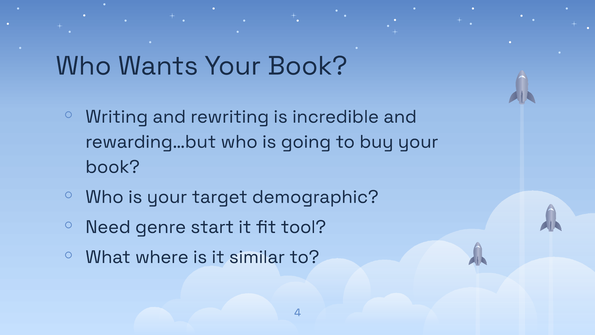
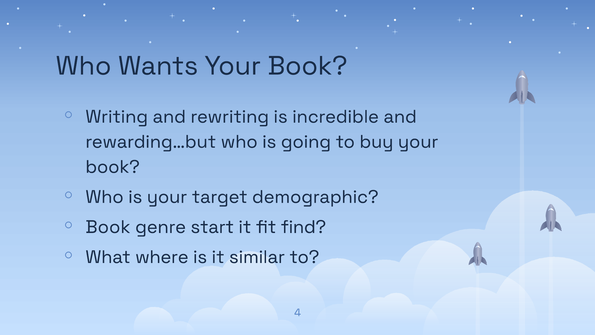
Need at (108, 227): Need -> Book
tool: tool -> find
